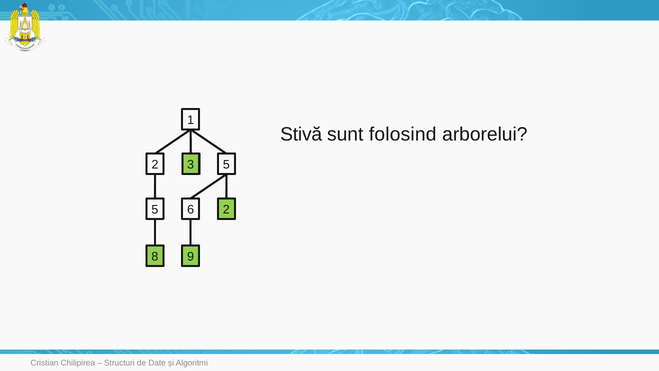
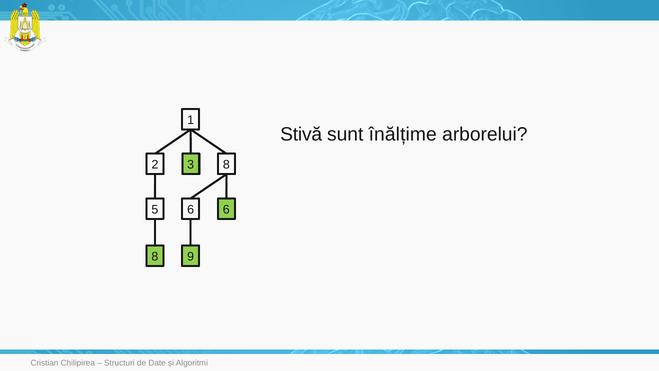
folosind: folosind -> înălțime
3 5: 5 -> 8
6 2: 2 -> 6
